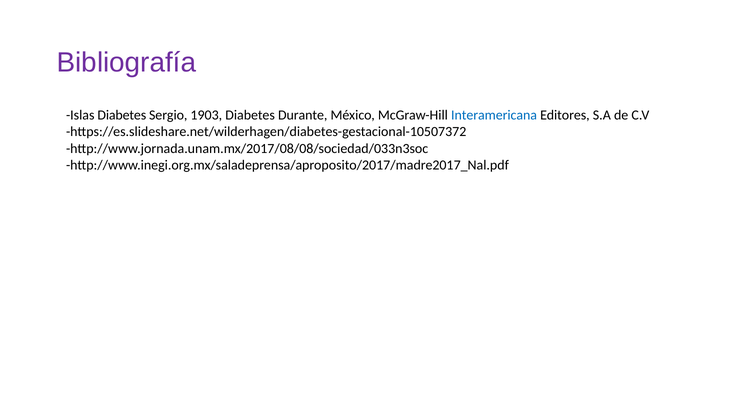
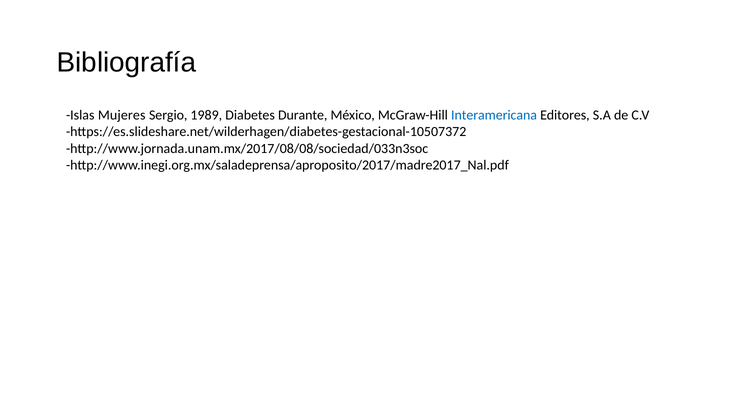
Bibliografía colour: purple -> black
Islas Diabetes: Diabetes -> Mujeres
1903: 1903 -> 1989
